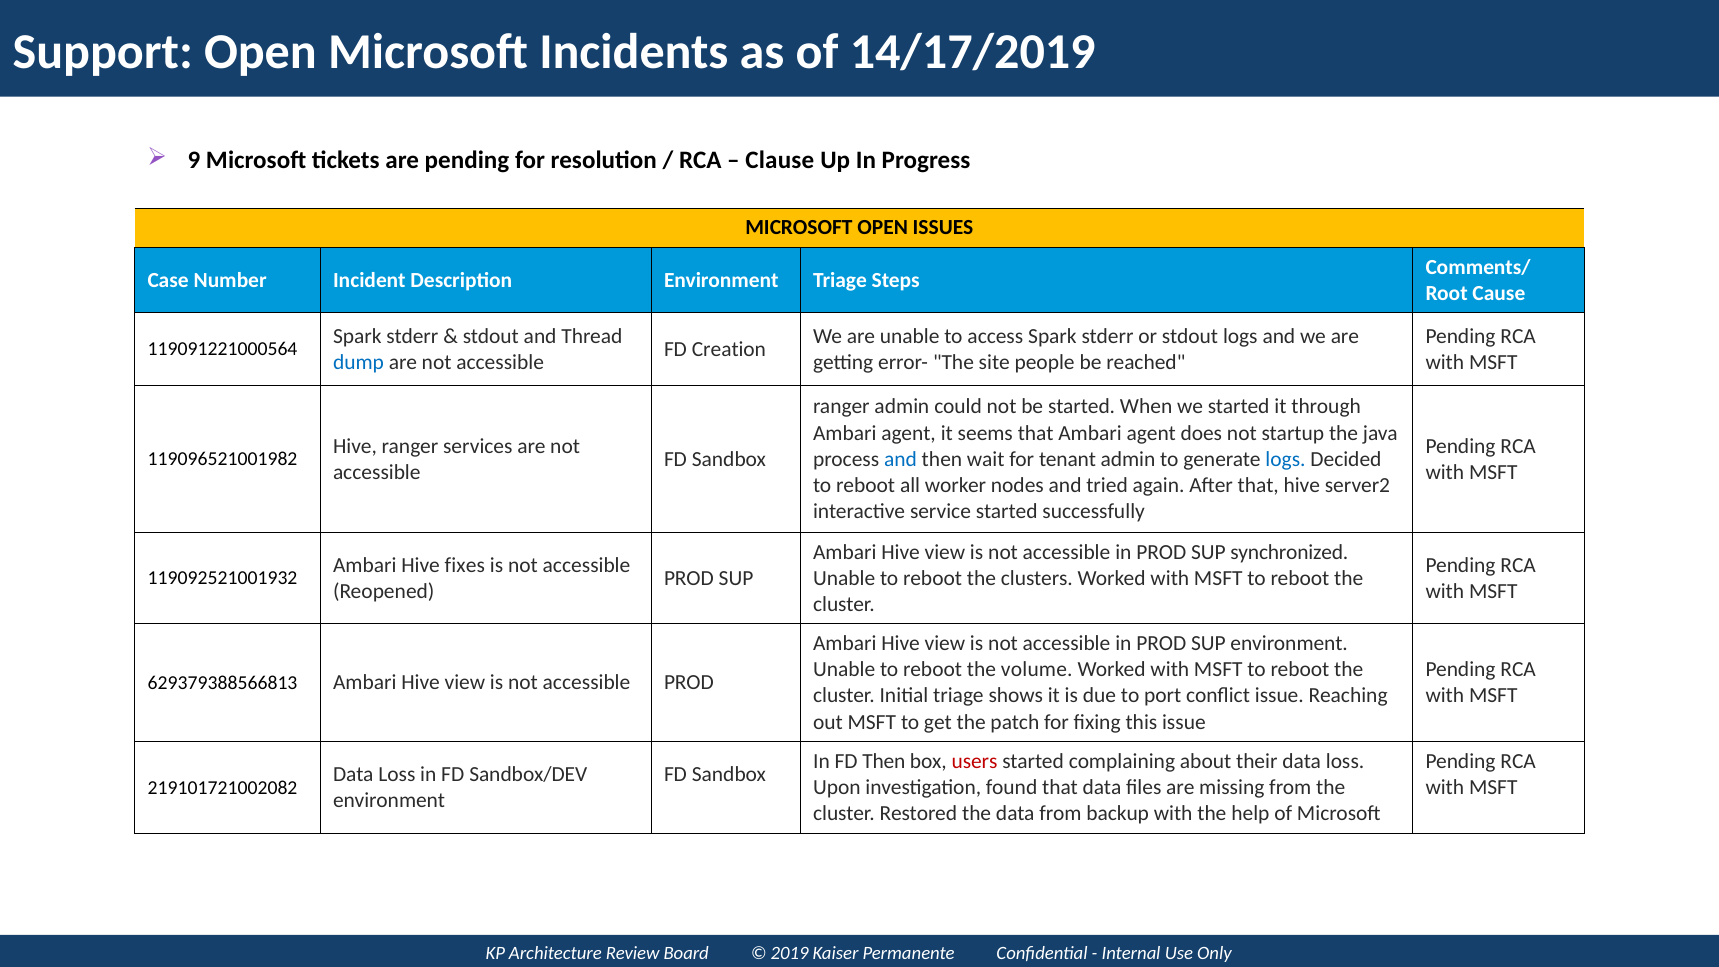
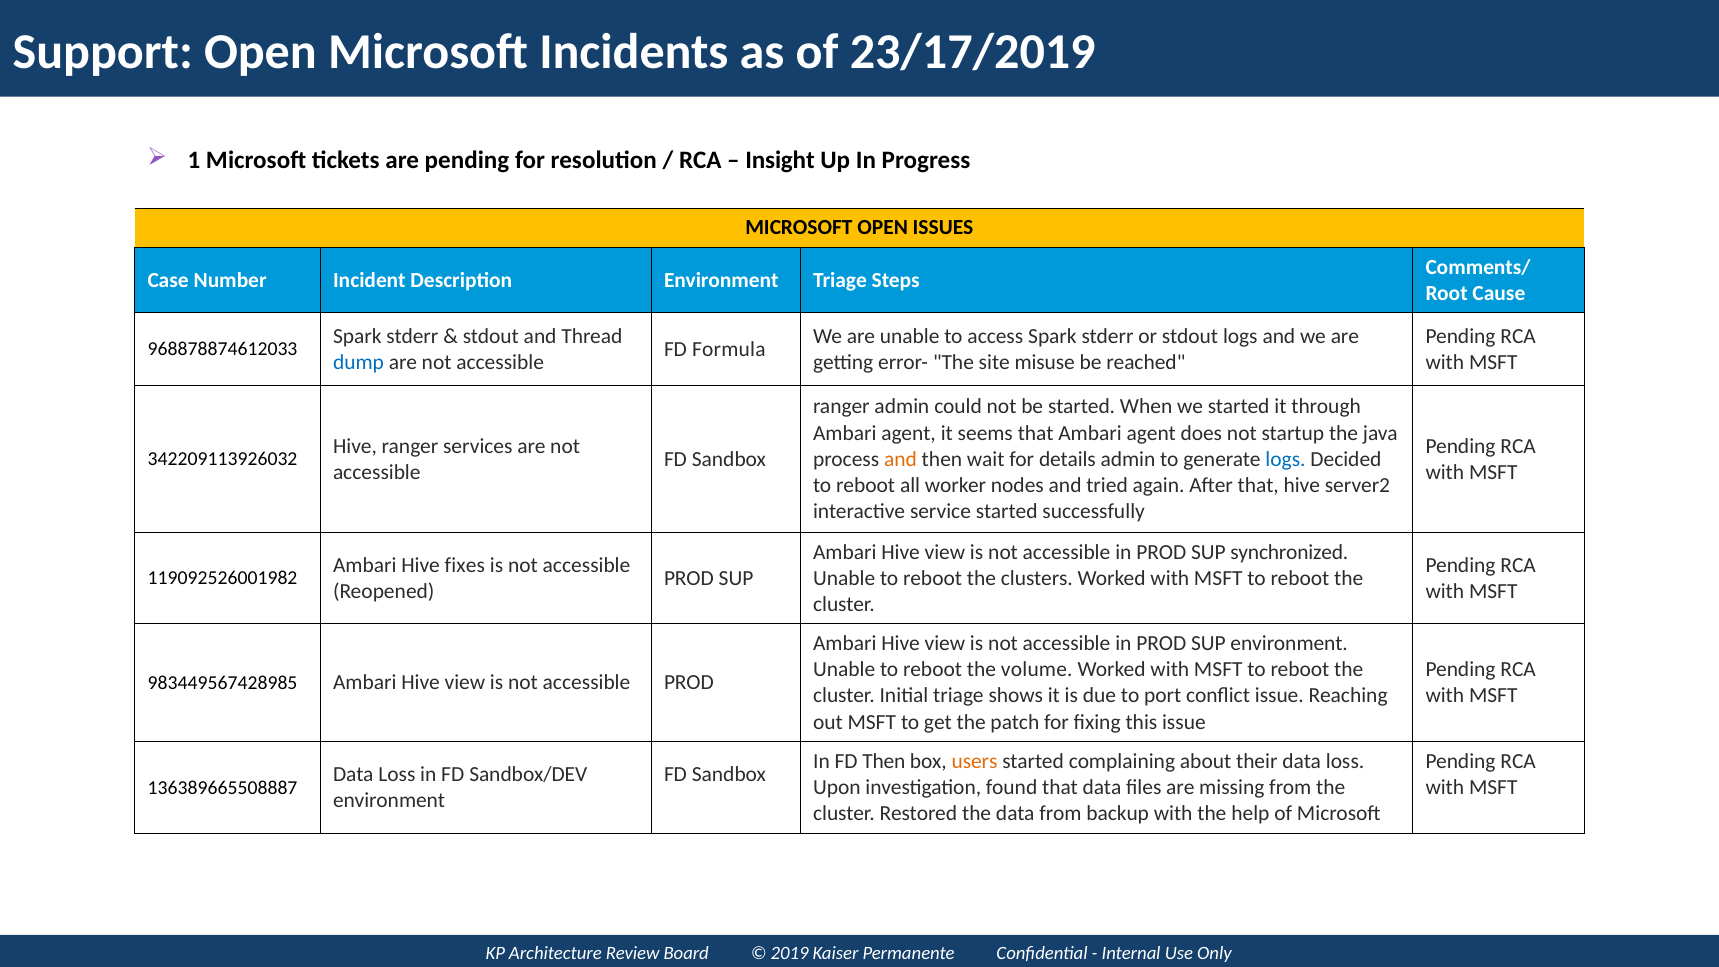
14/17/2019: 14/17/2019 -> 23/17/2019
9: 9 -> 1
Clause: Clause -> Insight
Creation: Creation -> Formula
119091221000564: 119091221000564 -> 968878874612033
people: people -> misuse
and at (901, 459) colour: blue -> orange
tenant: tenant -> details
119096521001982: 119096521001982 -> 342209113926032
119092521001932: 119092521001932 -> 119092526001982
629379388566813: 629379388566813 -> 983449567428985
users colour: red -> orange
219101721002082: 219101721002082 -> 136389665508887
